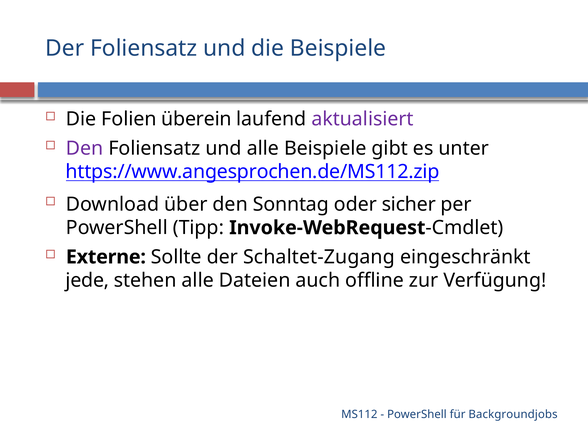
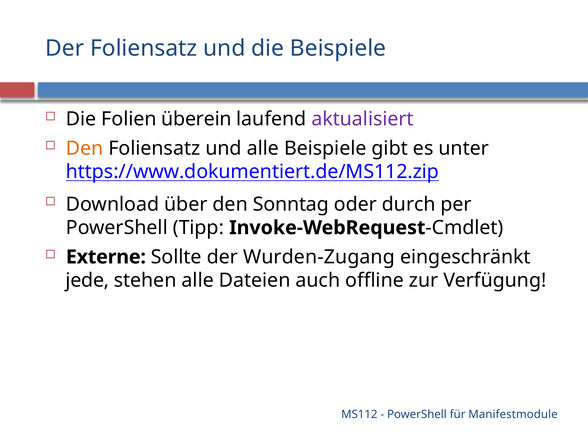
Den at (85, 148) colour: purple -> orange
https://www.angesprochen.de/MS112.zip: https://www.angesprochen.de/MS112.zip -> https://www.dokumentiert.de/MS112.zip
sicher: sicher -> durch
Schaltet-Zugang: Schaltet-Zugang -> Wurden-Zugang
Backgroundjobs: Backgroundjobs -> Manifestmodule
